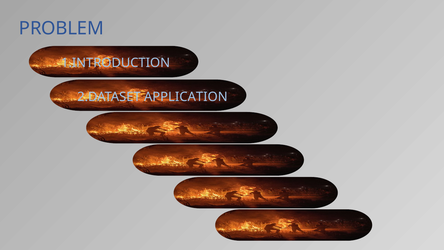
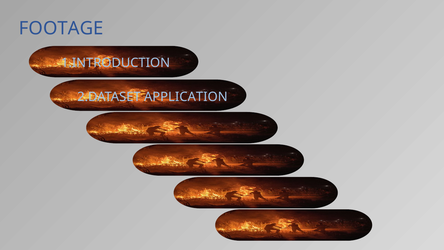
PROBLEM: PROBLEM -> FOOTAGE
